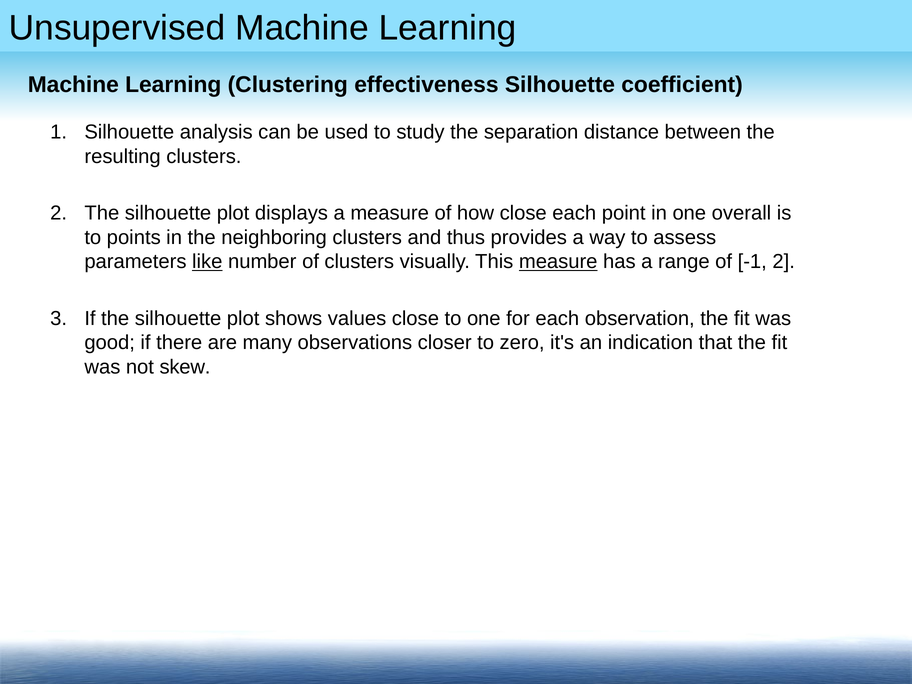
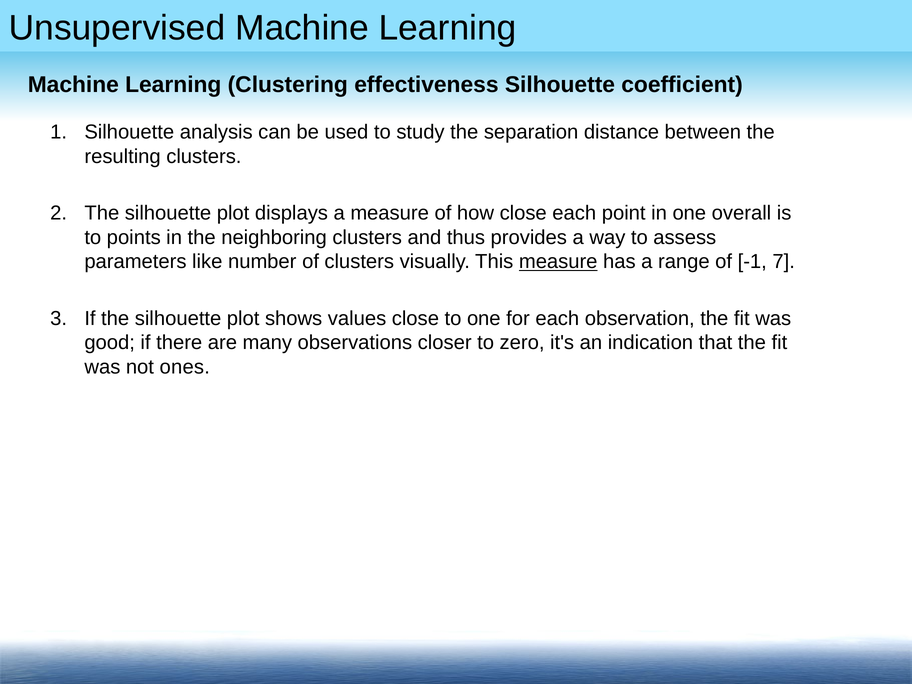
like underline: present -> none
-1 2: 2 -> 7
skew: skew -> ones
